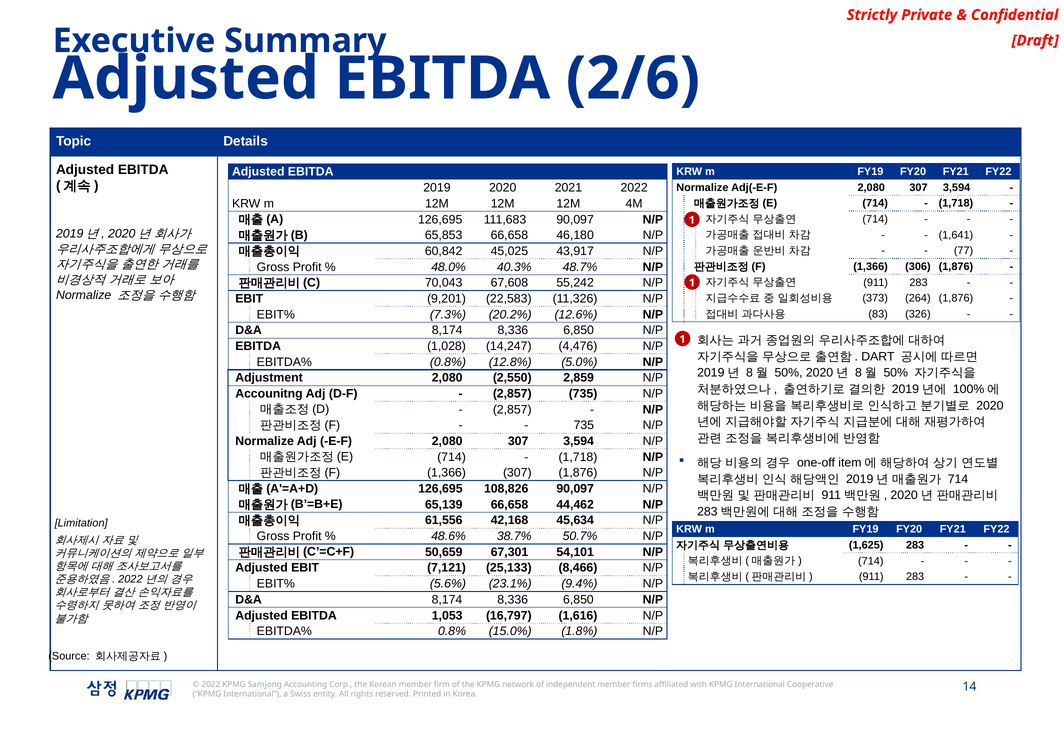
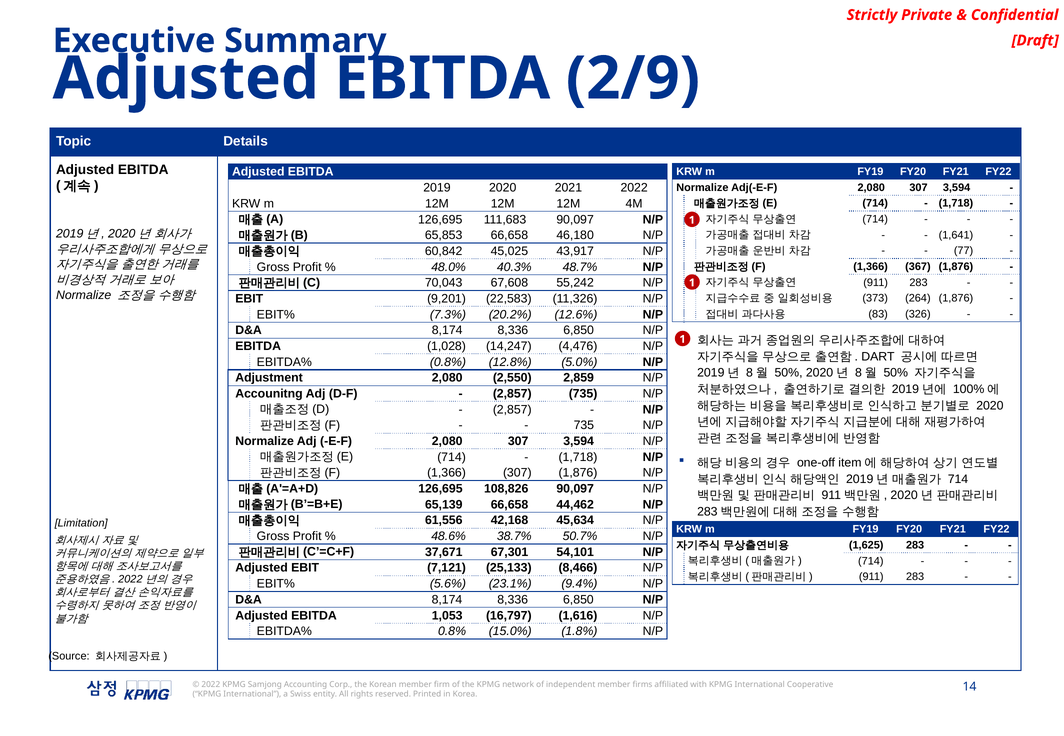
2/6: 2/6 -> 2/9
306: 306 -> 367
50,659: 50,659 -> 37,671
